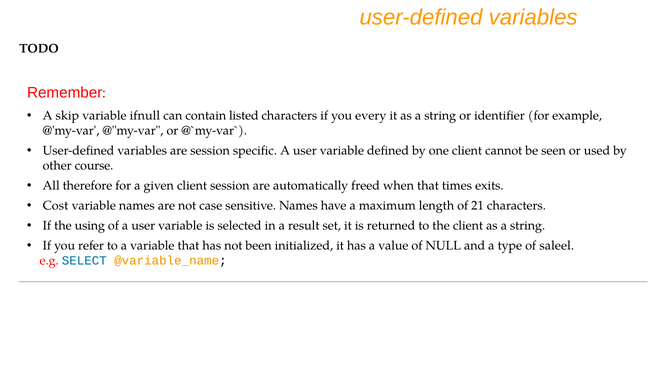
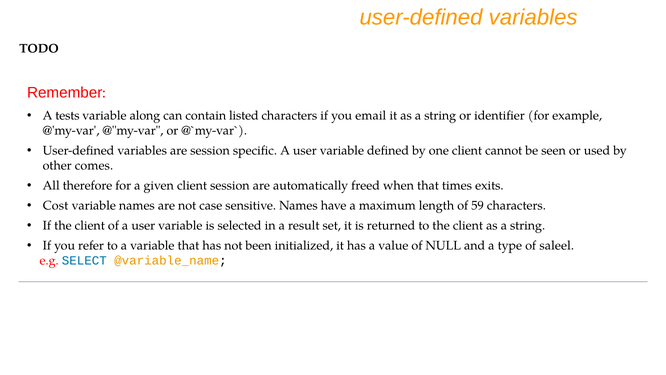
skip: skip -> tests
ifnull: ifnull -> along
every: every -> email
course: course -> comes
21: 21 -> 59
If the using: using -> client
